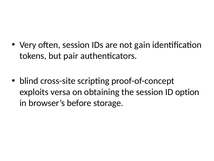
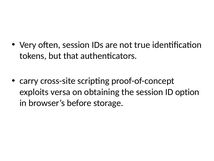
gain: gain -> true
pair: pair -> that
blind: blind -> carry
